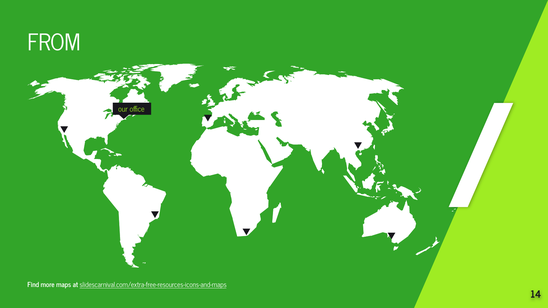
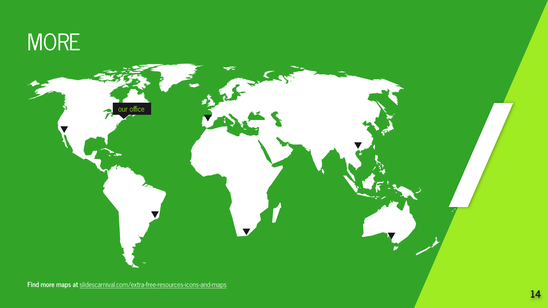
FROM at (54, 43): FROM -> MORE
